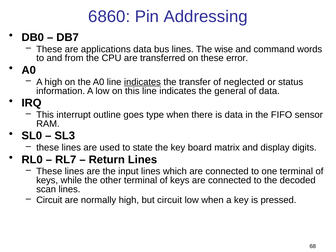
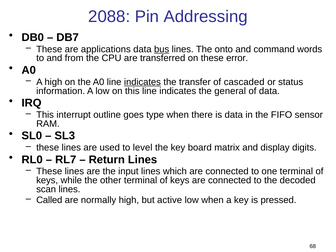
6860: 6860 -> 2088
bus underline: none -> present
wise: wise -> onto
neglected: neglected -> cascaded
state: state -> level
Circuit at (49, 200): Circuit -> Called
but circuit: circuit -> active
